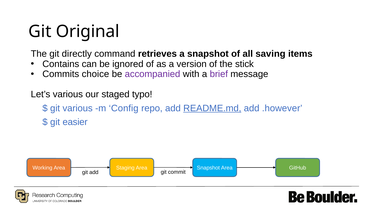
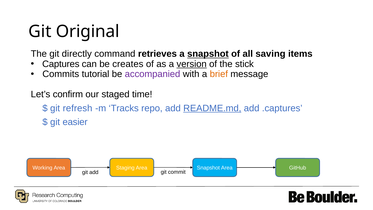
snapshot at (208, 54) underline: none -> present
Contains: Contains -> Captures
ignored: ignored -> creates
version underline: none -> present
choice: choice -> tutorial
brief colour: purple -> orange
Let’s various: various -> confirm
typo: typo -> time
git various: various -> refresh
Config: Config -> Tracks
.however: .however -> .captures
